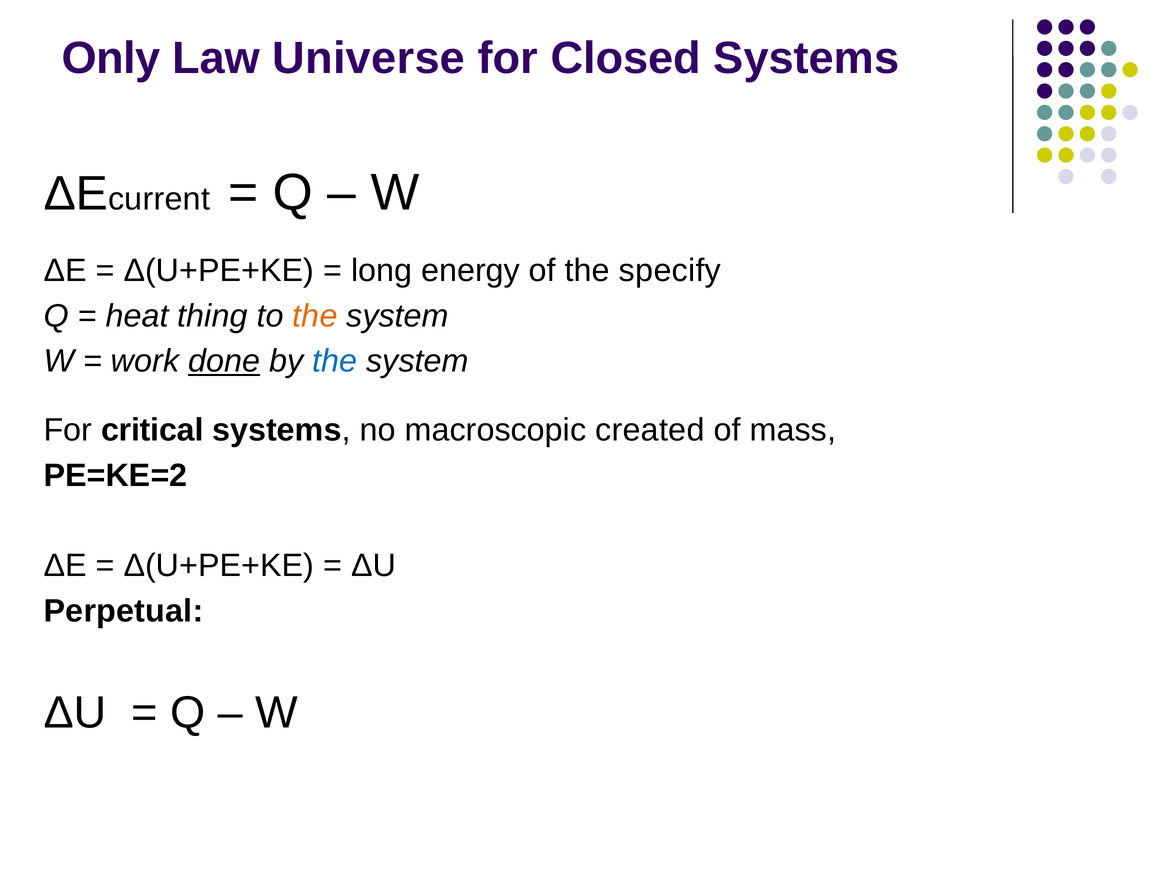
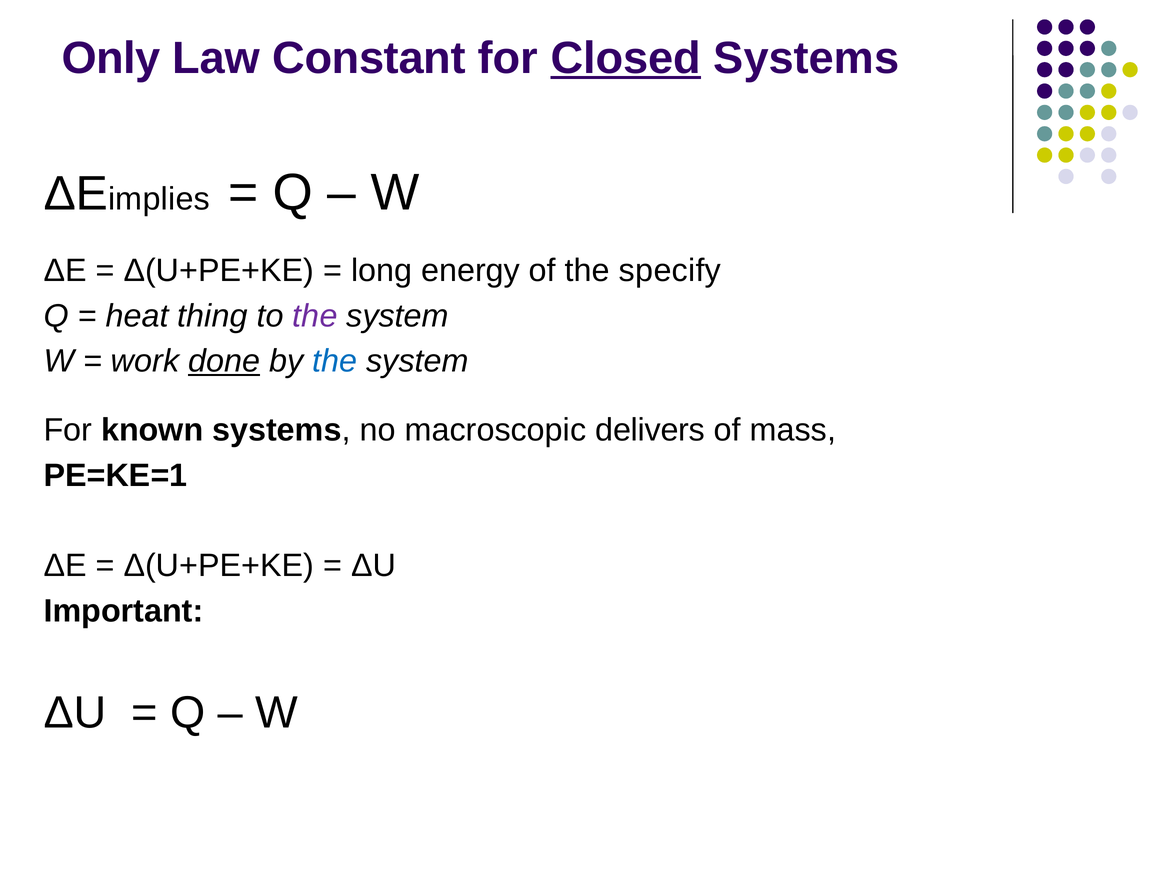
Universe: Universe -> Constant
Closed underline: none -> present
current: current -> implies
the at (315, 316) colour: orange -> purple
critical: critical -> known
created: created -> delivers
PE=KE=2: PE=KE=2 -> PE=KE=1
Perpetual: Perpetual -> Important
